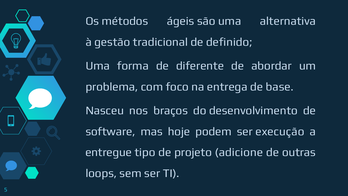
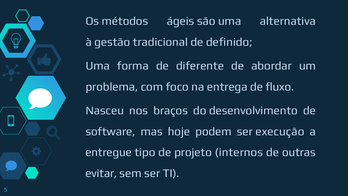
base: base -> fluxo
adicione: adicione -> internos
loops: loops -> evitar
